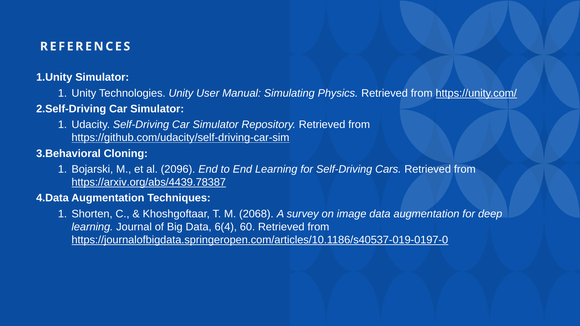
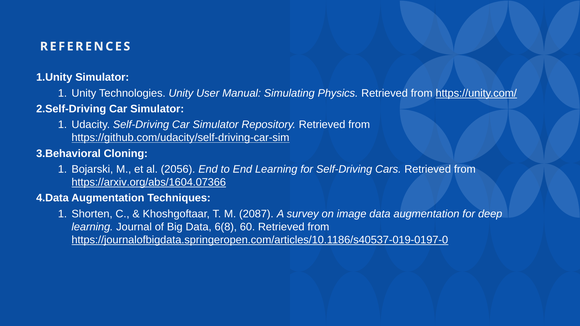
2096: 2096 -> 2056
https://arxiv.org/abs/4439.78387: https://arxiv.org/abs/4439.78387 -> https://arxiv.org/abs/1604.07366
2068: 2068 -> 2087
6(4: 6(4 -> 6(8
